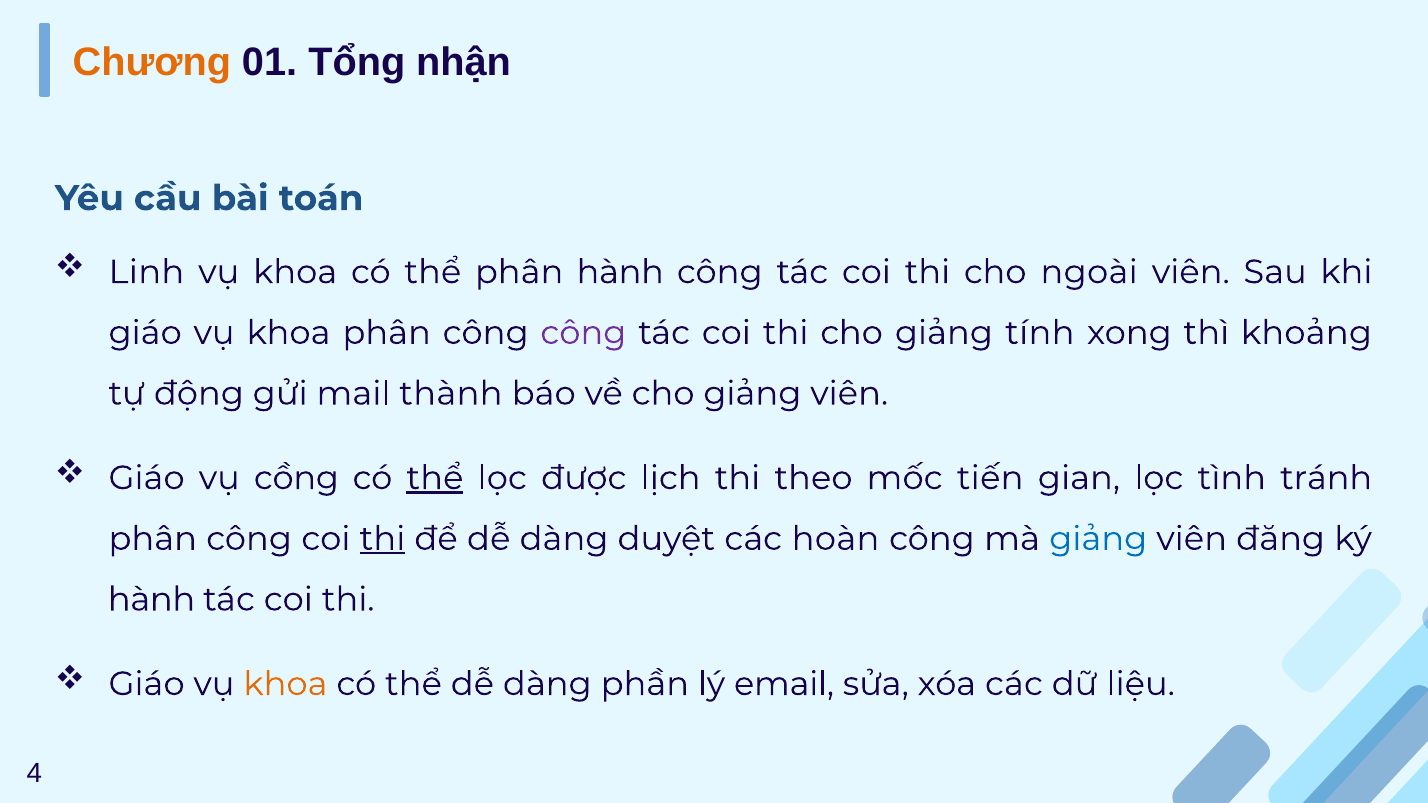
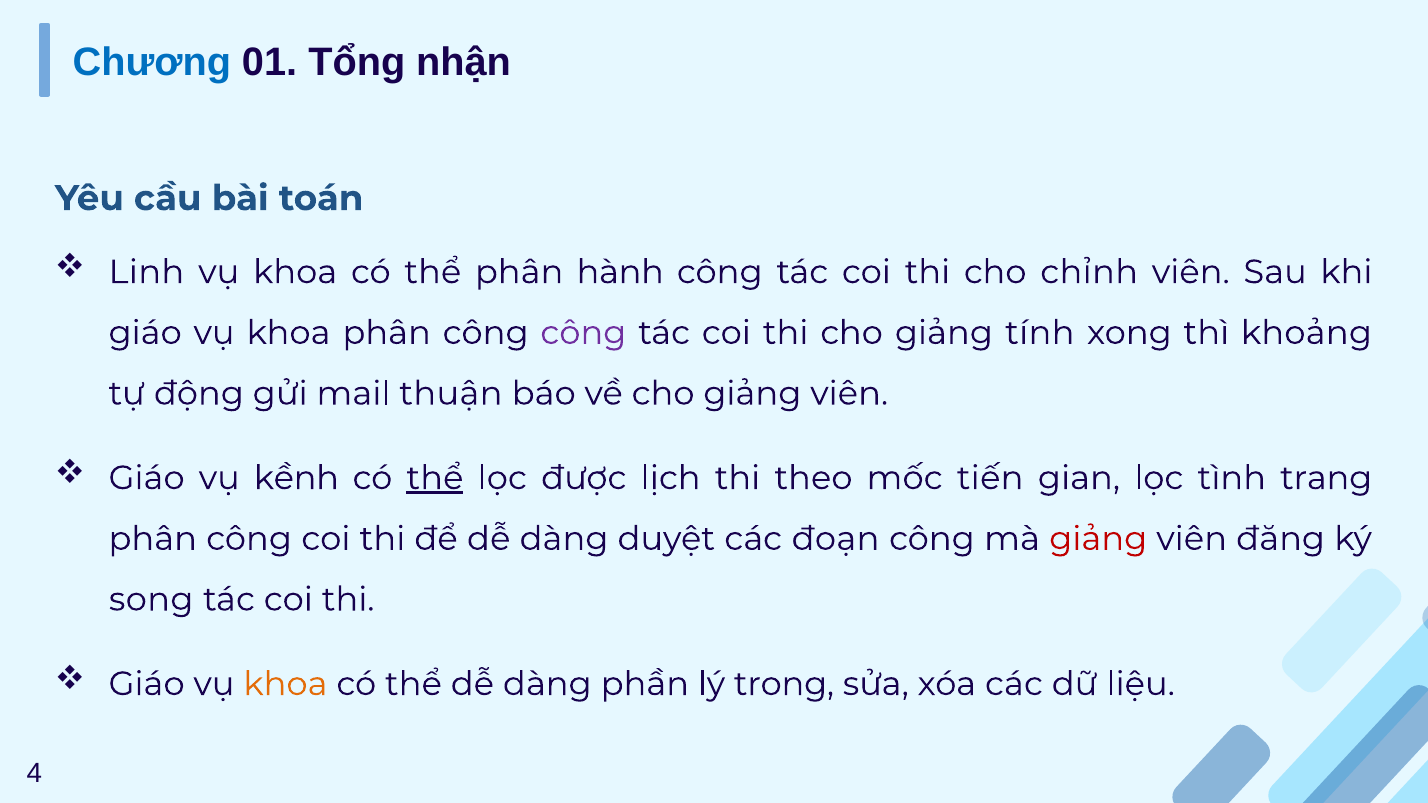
Chương colour: orange -> blue
ngoài: ngoài -> chỉnh
thành: thành -> thuận
cồng: cồng -> kềnh
tránh: tránh -> trang
thi at (382, 539) underline: present -> none
hoàn: hoàn -> đoạn
giảng at (1098, 539) colour: blue -> red
hành at (151, 600): hành -> song
email: email -> trong
